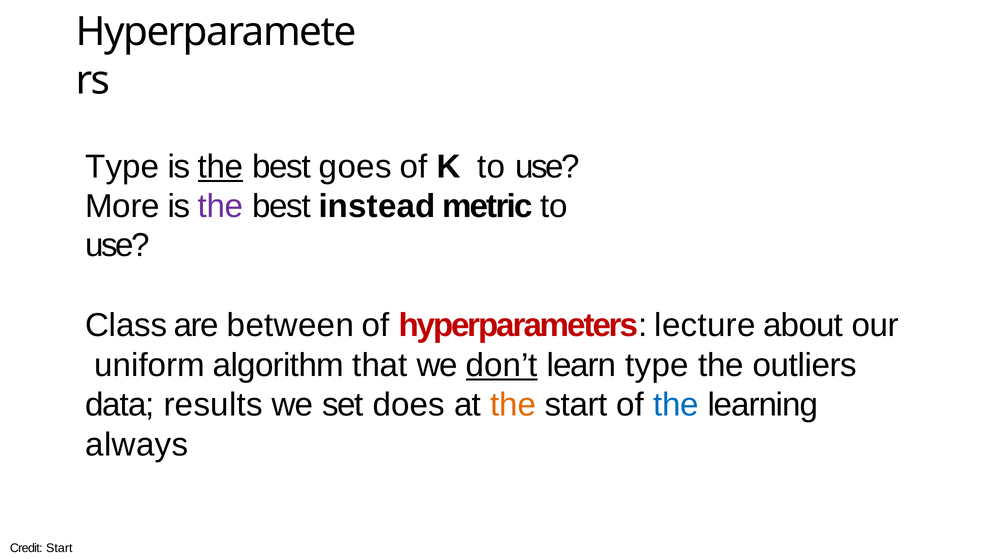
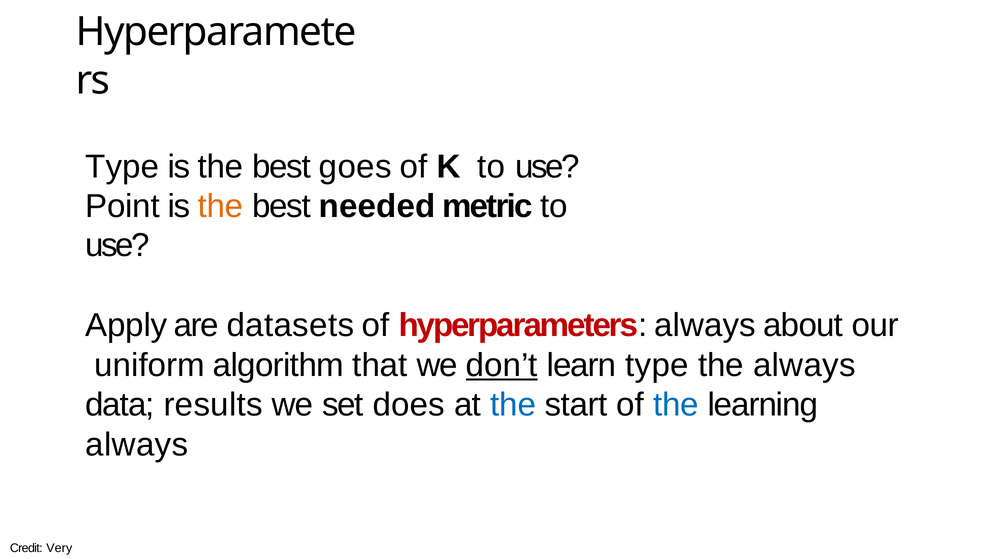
the at (221, 167) underline: present -> none
More: More -> Point
the at (221, 206) colour: purple -> orange
instead: instead -> needed
Class: Class -> Apply
between: between -> datasets
hyperparameters lecture: lecture -> always
the outliers: outliers -> always
the at (513, 405) colour: orange -> blue
Credit Start: Start -> Very
